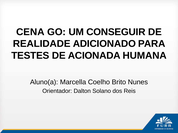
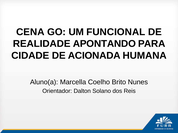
CONSEGUIR: CONSEGUIR -> FUNCIONAL
ADICIONADO: ADICIONADO -> APONTANDO
TESTES: TESTES -> CIDADE
